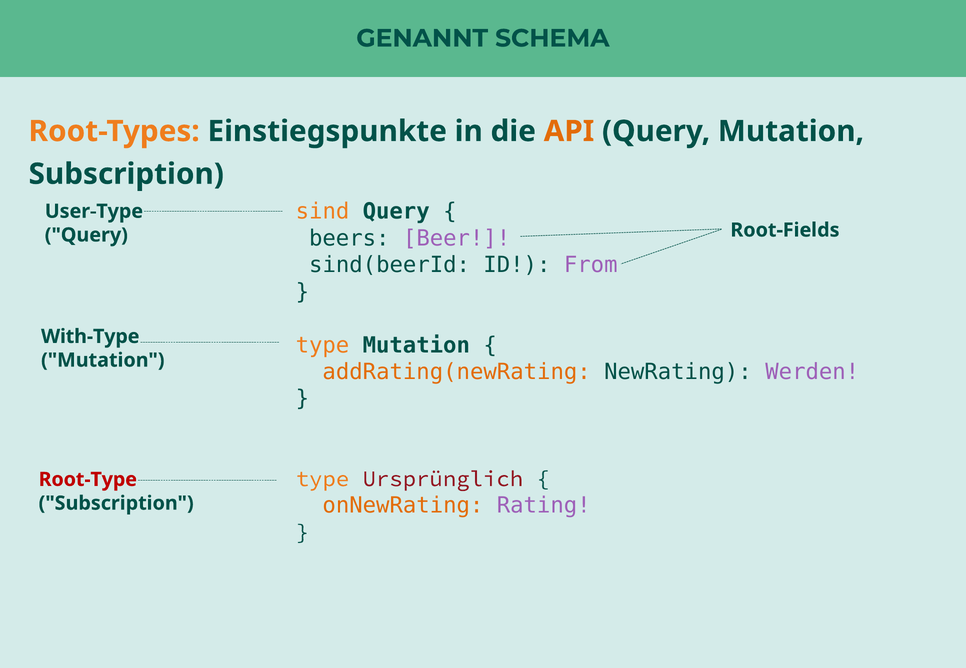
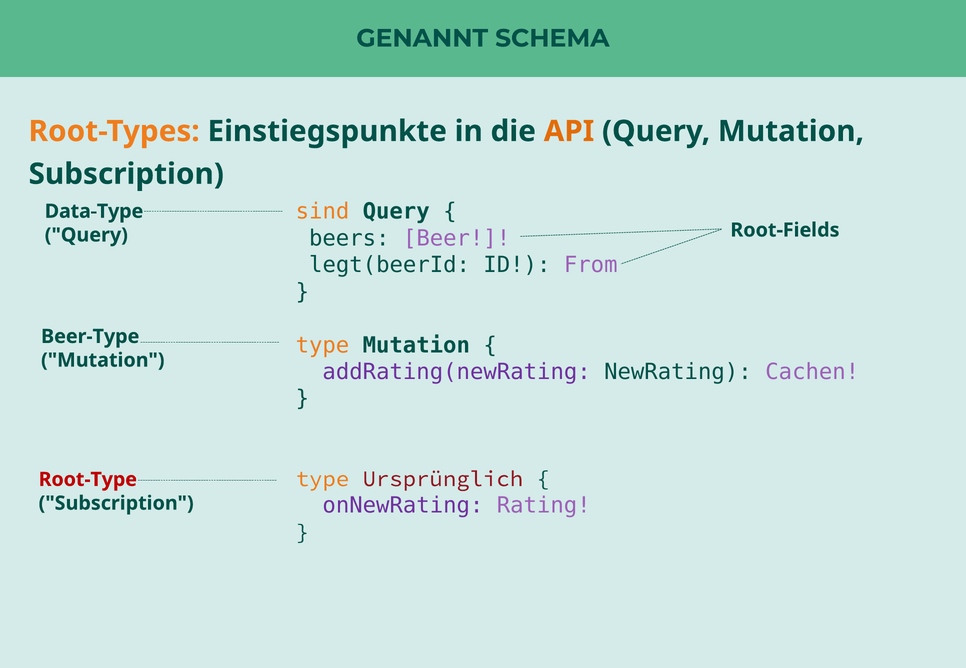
User-Type: User-Type -> Data-Type
sind(beerId: sind(beerId -> legt(beerId
With-Type: With-Type -> Beer-Type
addRating(newRating colour: orange -> purple
Werden: Werden -> Cachen
onNewRating colour: orange -> purple
